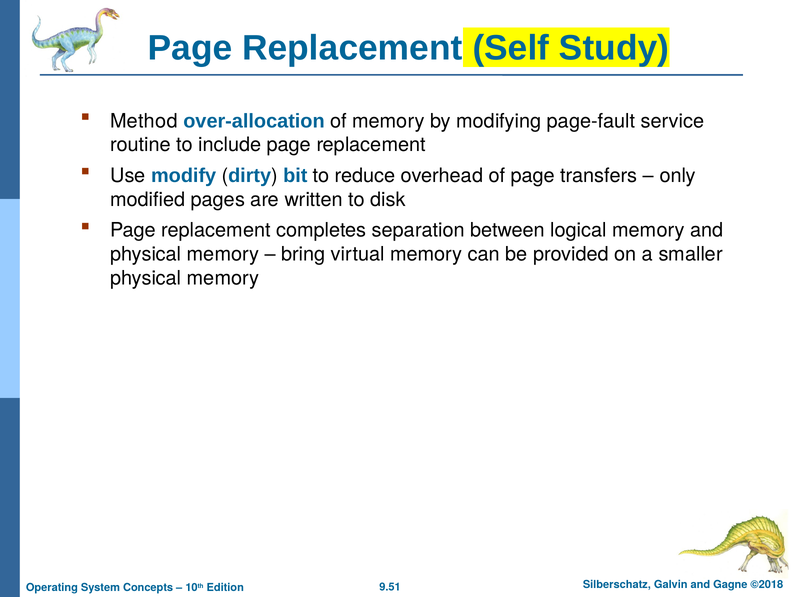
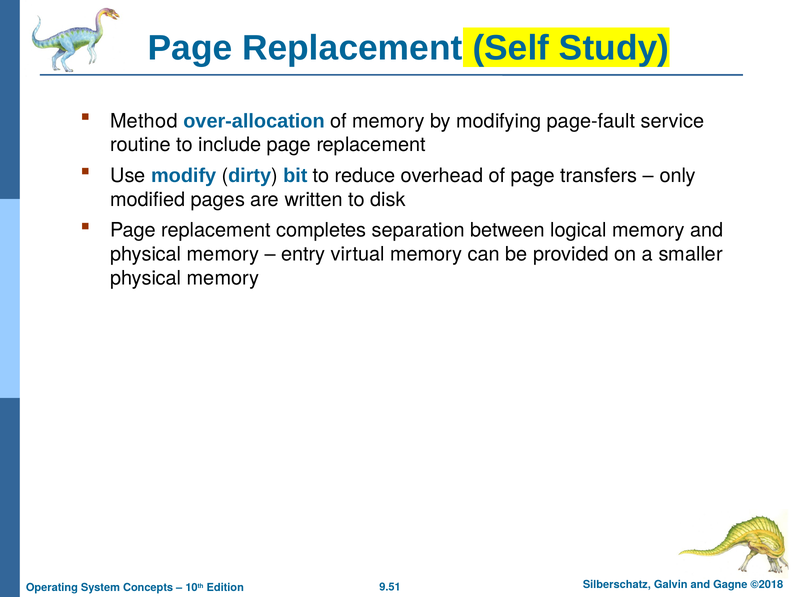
bring: bring -> entry
